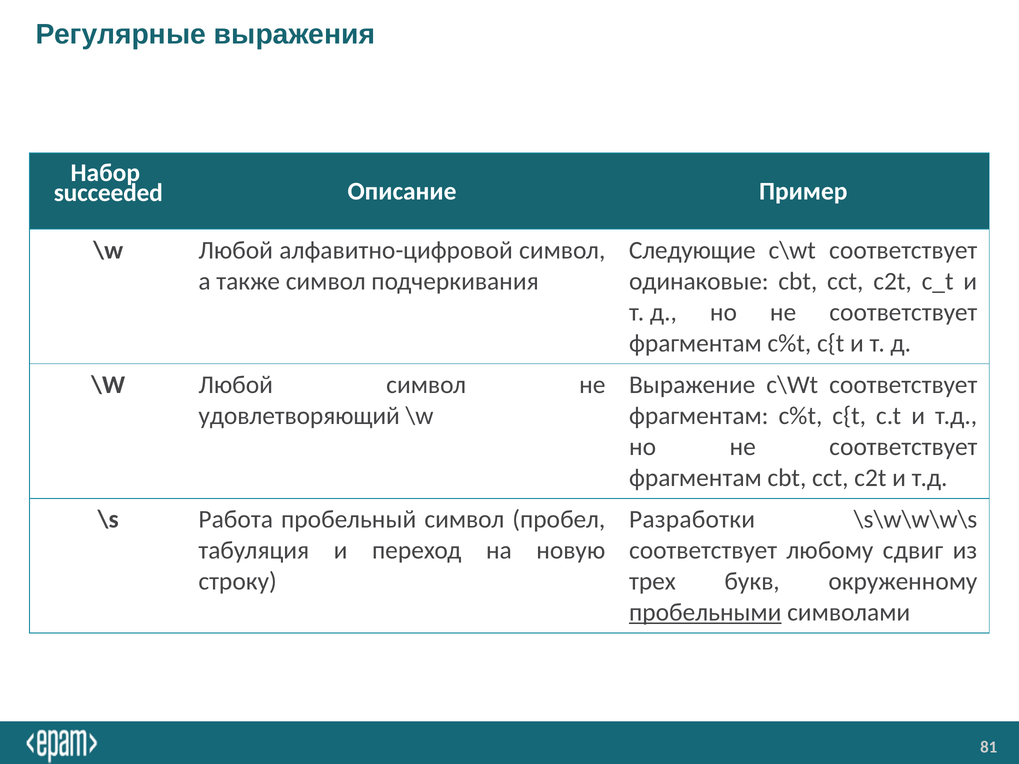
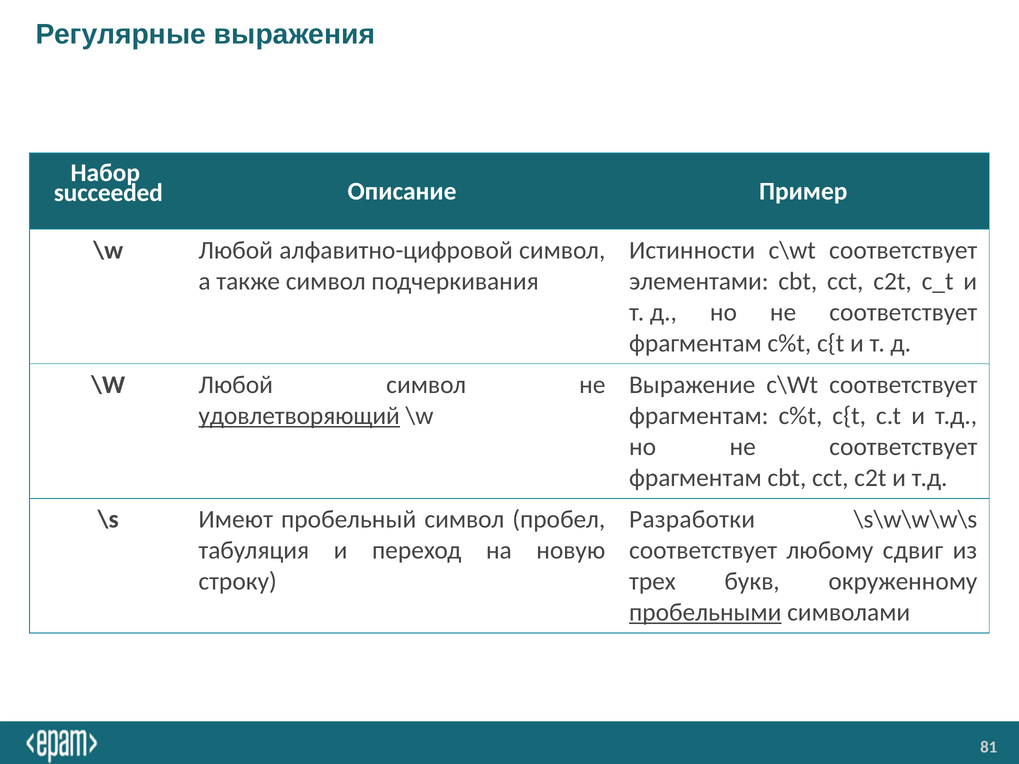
Следующие: Следующие -> Истинности
одинаковые: одинаковые -> элементами
удовлетворяющий underline: none -> present
Работа: Работа -> Имеют
